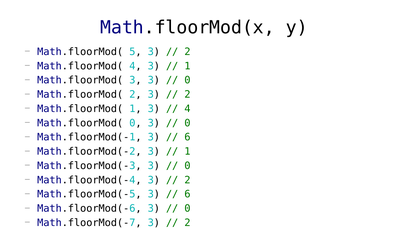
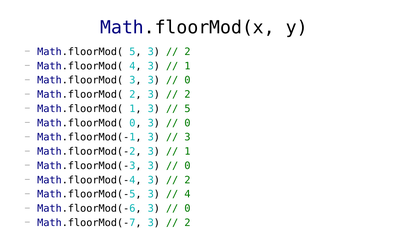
4 at (187, 109): 4 -> 5
6 at (187, 138): 6 -> 3
6 at (187, 195): 6 -> 4
